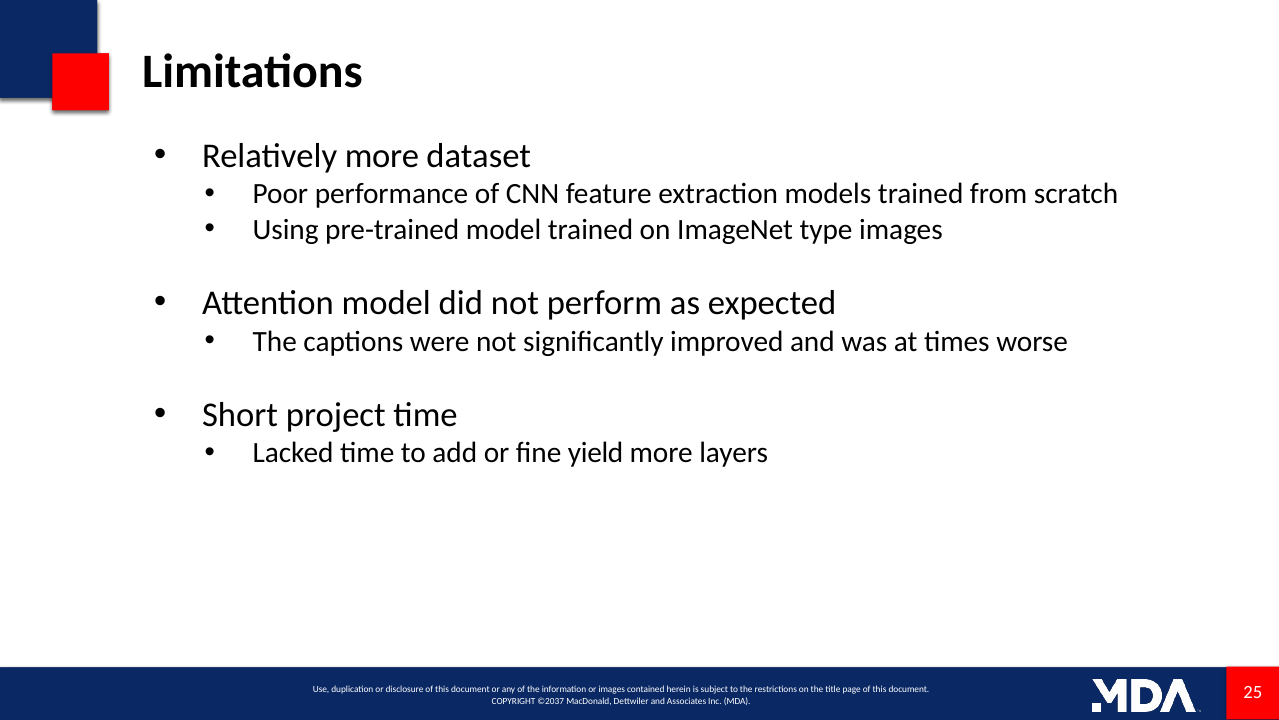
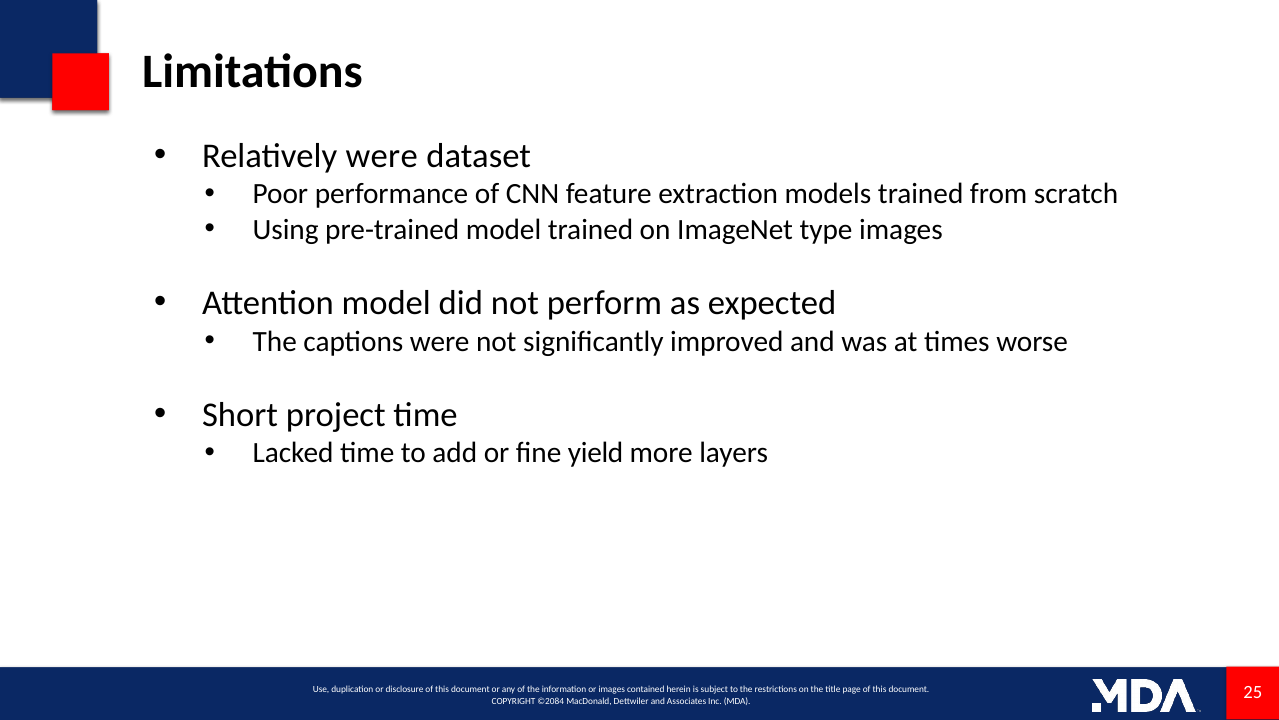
Relatively more: more -> were
©2037: ©2037 -> ©2084
